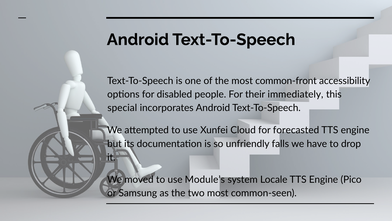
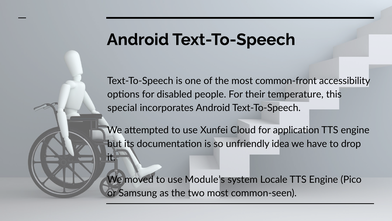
immediately: immediately -> temperature
forecasted: forecasted -> application
falls: falls -> idea
